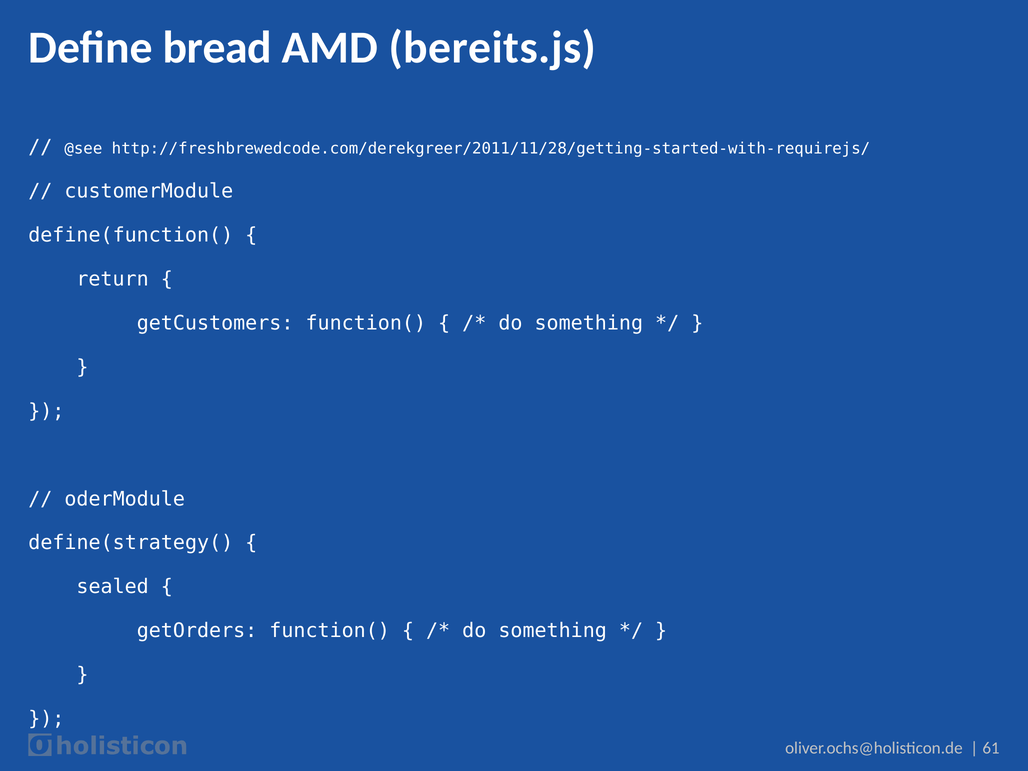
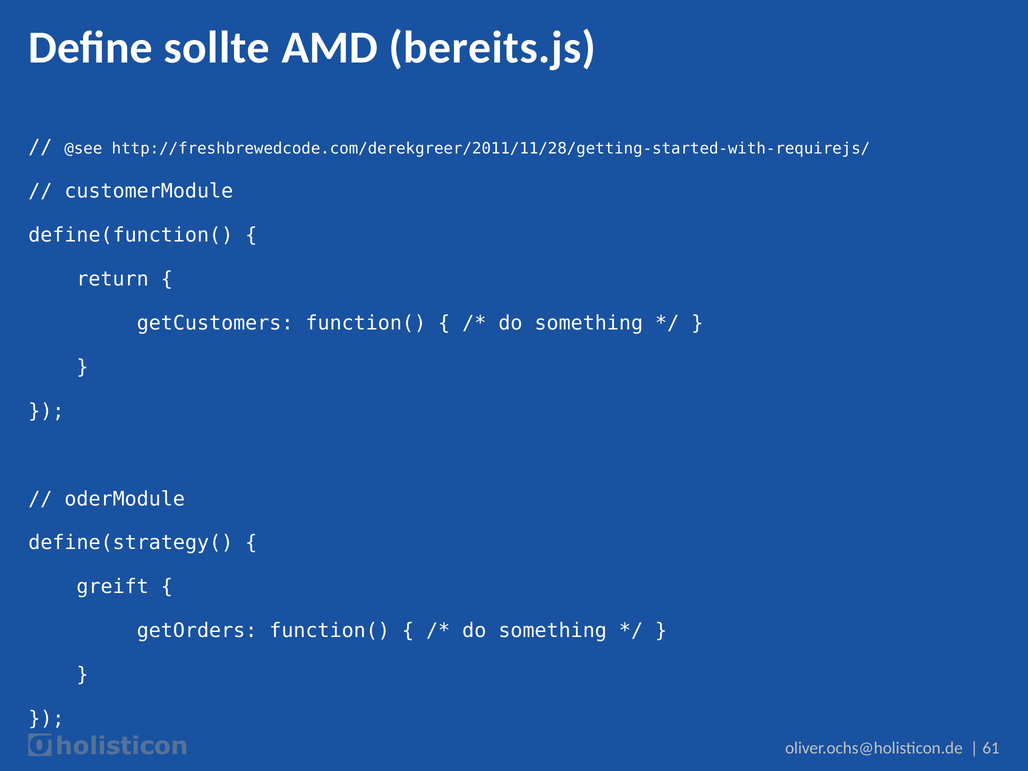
bread: bread -> sollte
sealed: sealed -> greift
